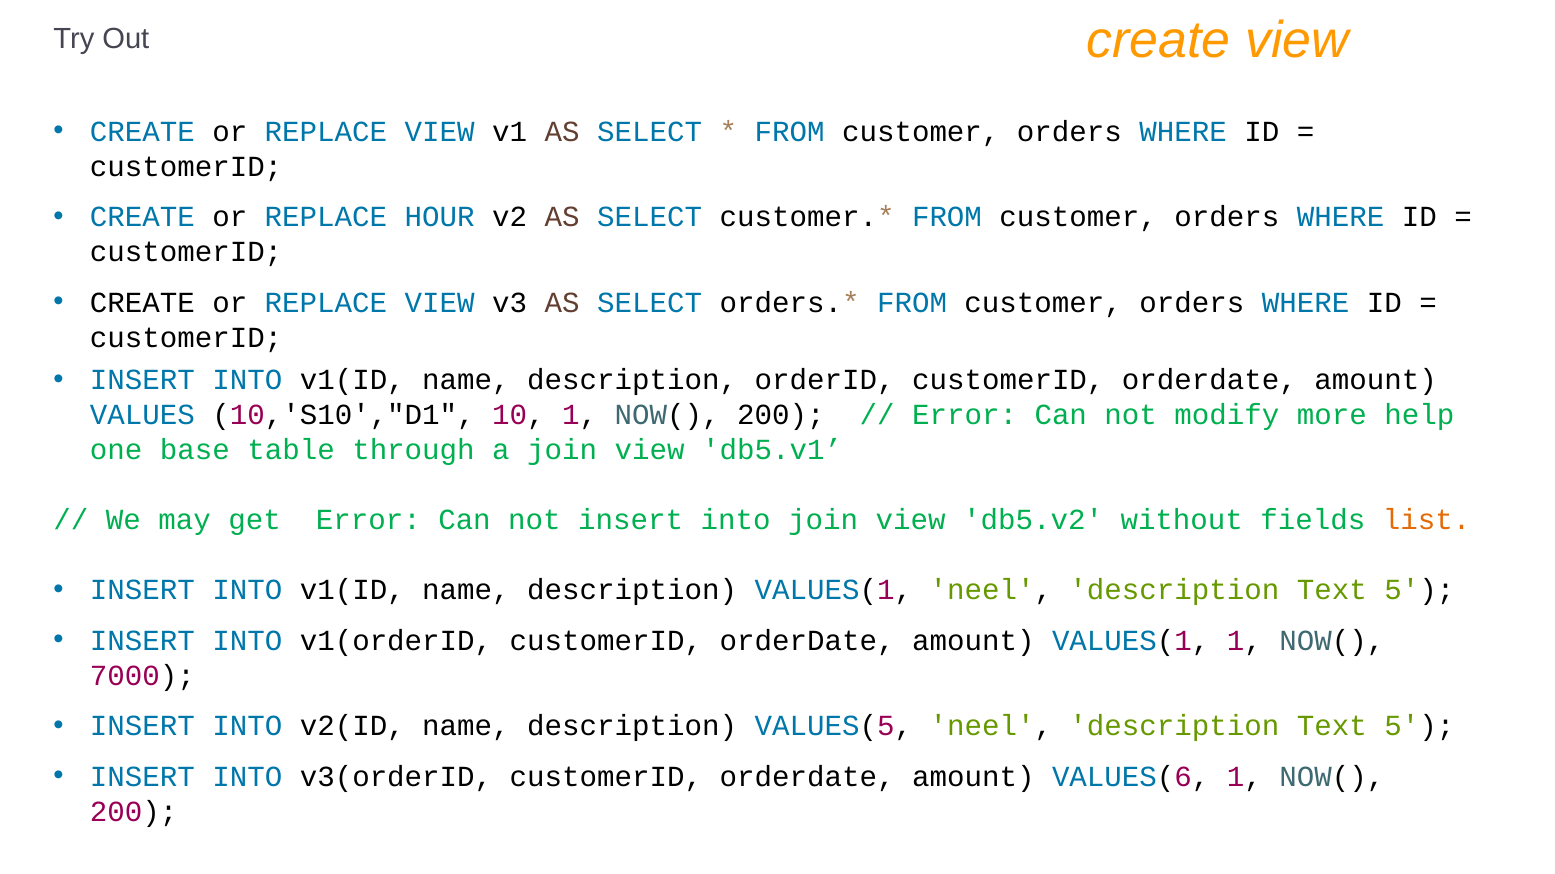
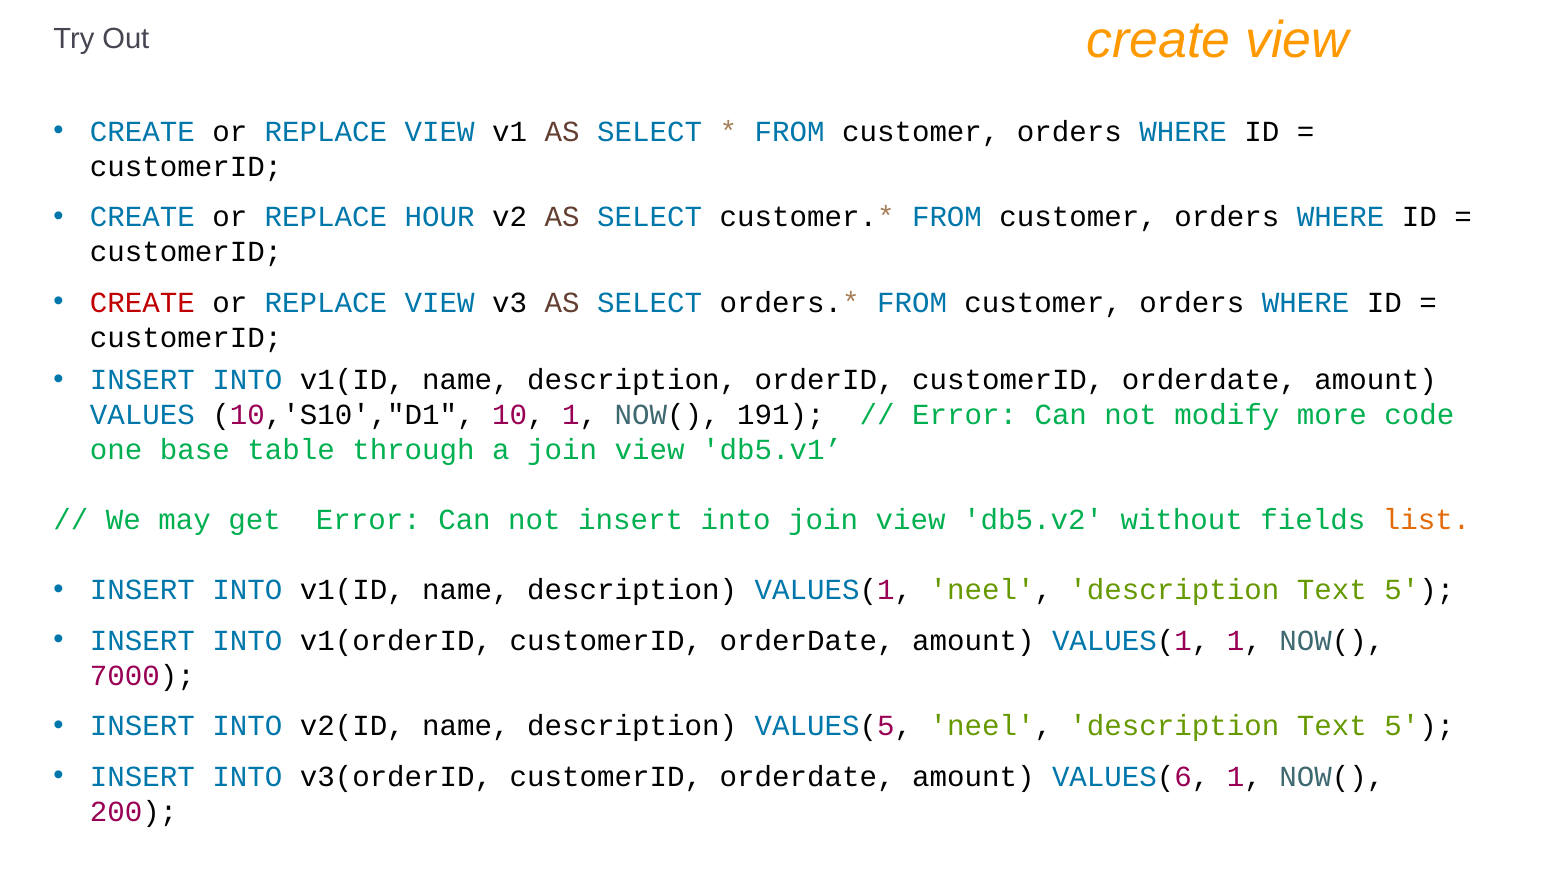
CREATE at (142, 303) colour: black -> red
10 1 NOW( 200: 200 -> 191
help: help -> code
